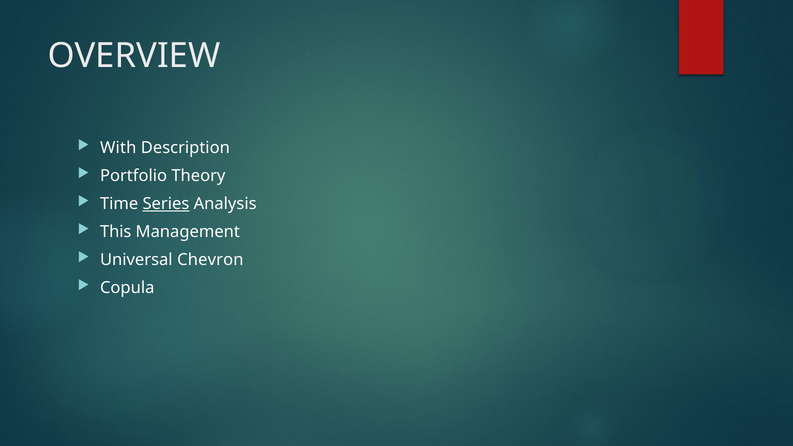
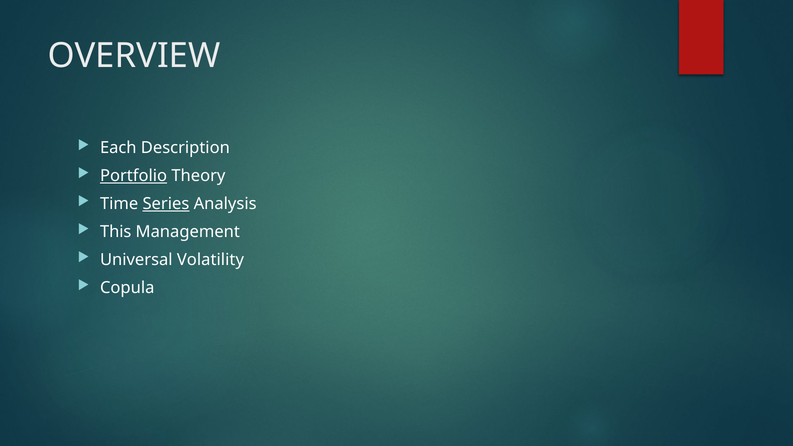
With: With -> Each
Portfolio underline: none -> present
Chevron: Chevron -> Volatility
